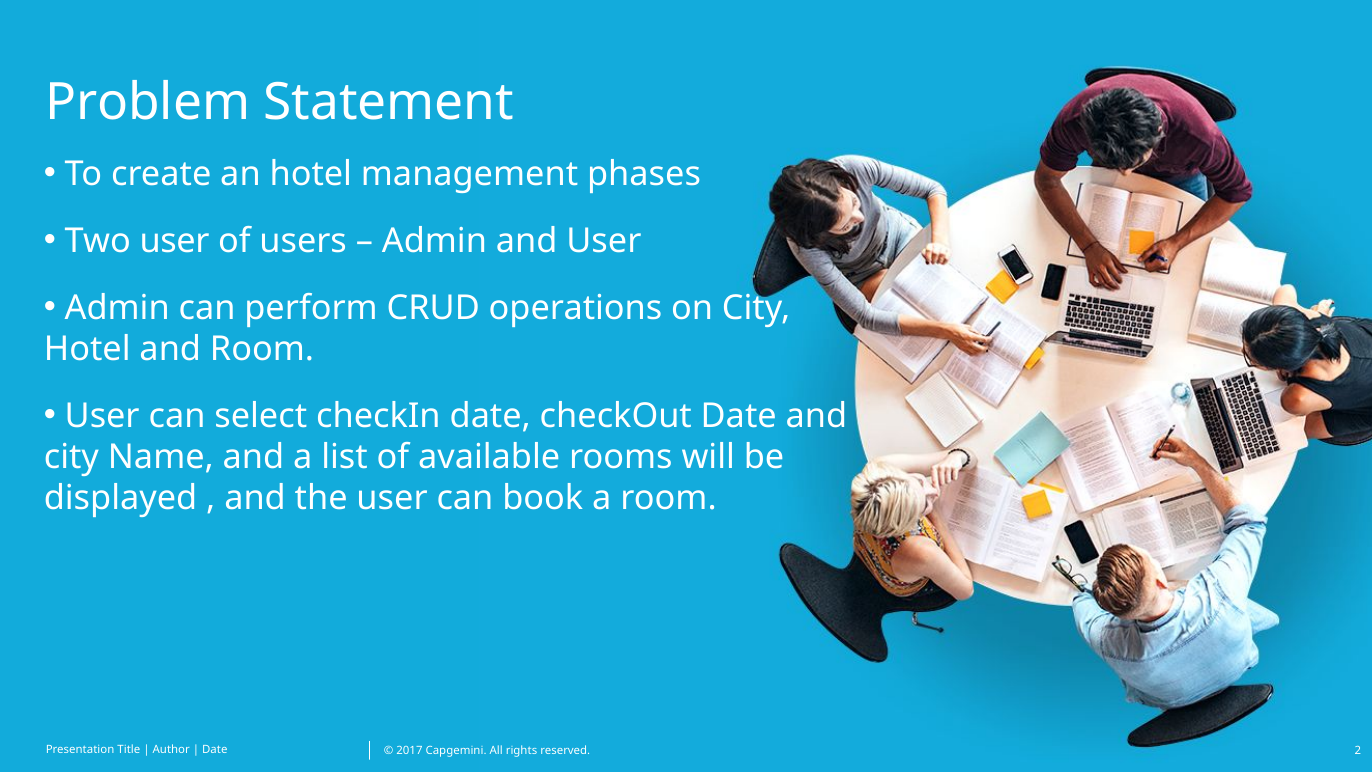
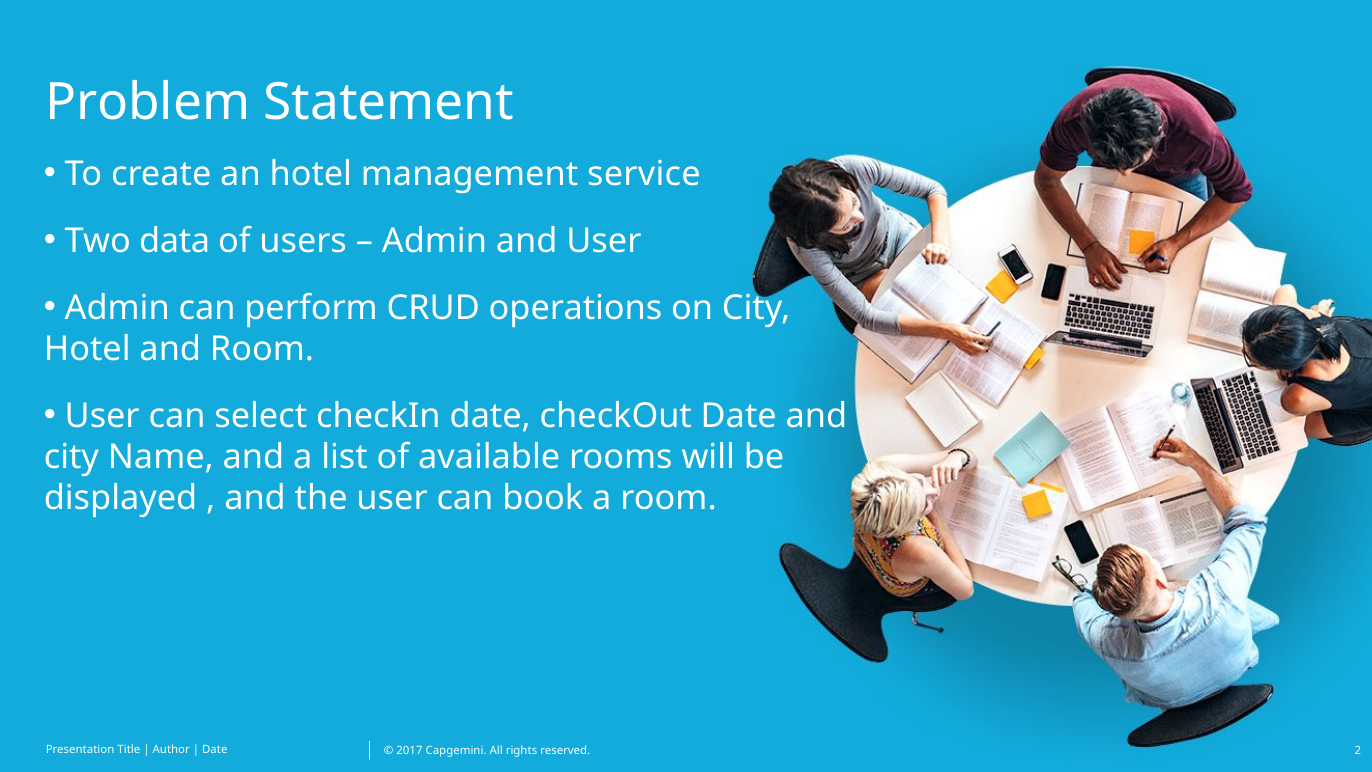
phases: phases -> service
Two user: user -> data
